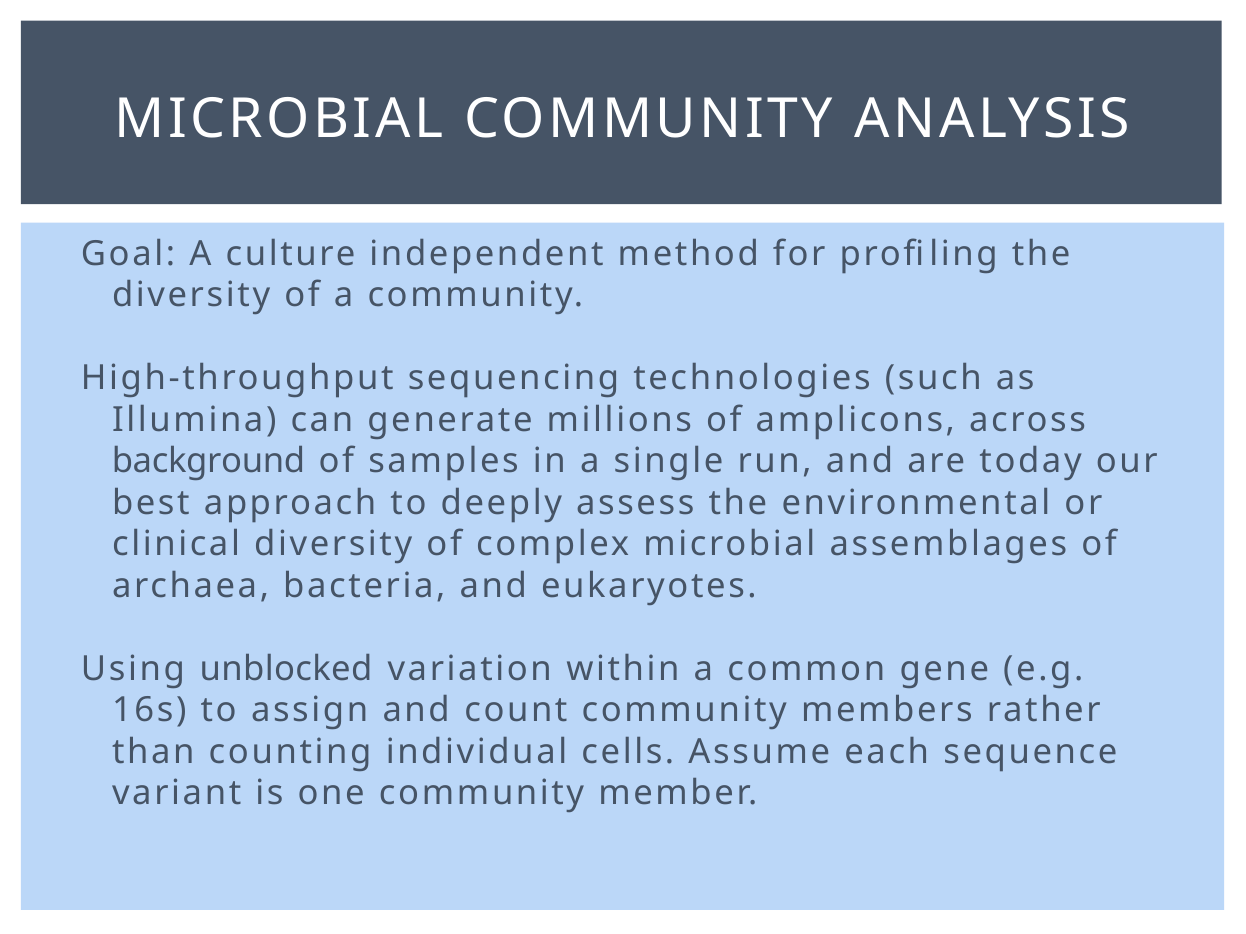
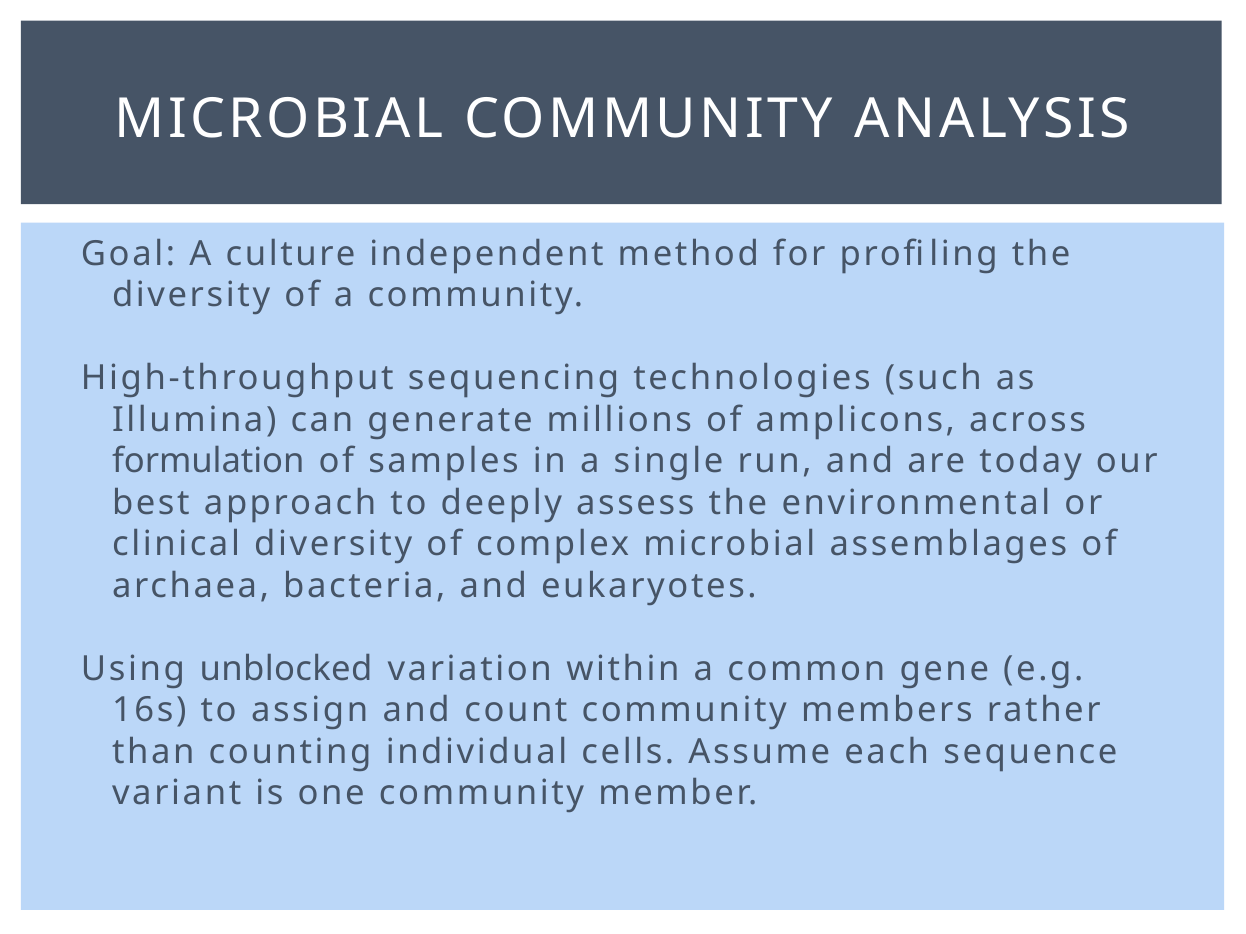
background: background -> formulation
